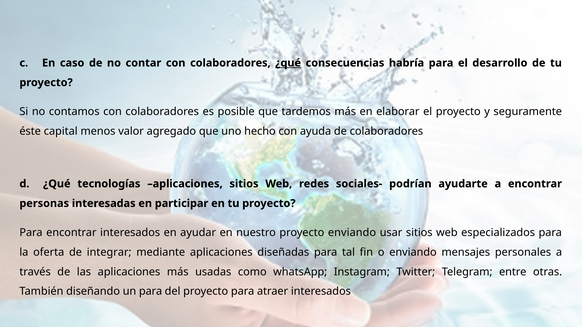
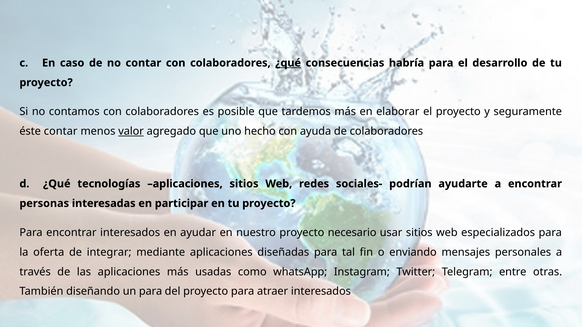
éste capital: capital -> contar
valor underline: none -> present
proyecto enviando: enviando -> necesario
